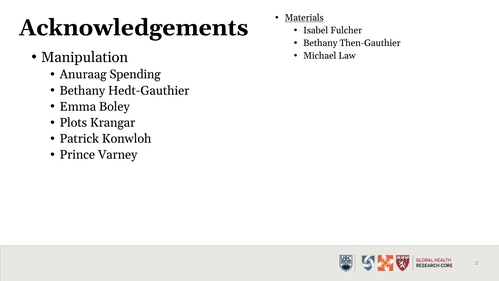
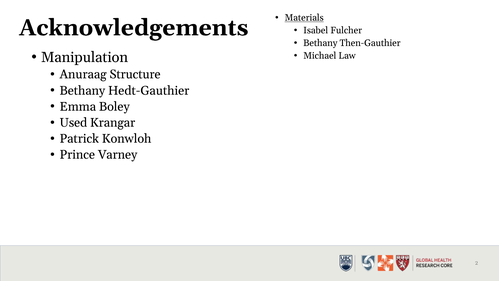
Spending: Spending -> Structure
Plots: Plots -> Used
